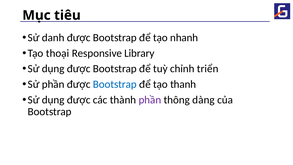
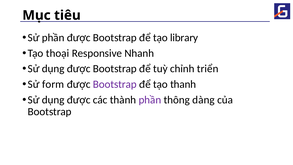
Sử danh: danh -> phần
nhanh: nhanh -> library
Library: Library -> Nhanh
Sử phần: phần -> form
Bootstrap at (115, 84) colour: blue -> purple
